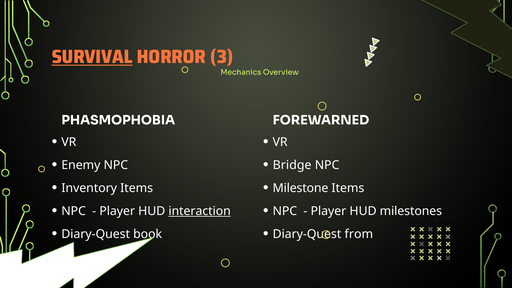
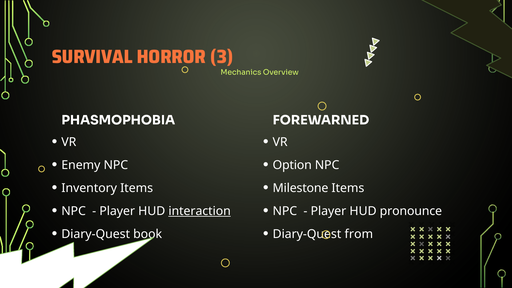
SURVIVAL underline: present -> none
Bridge: Bridge -> Option
milestones: milestones -> pronounce
